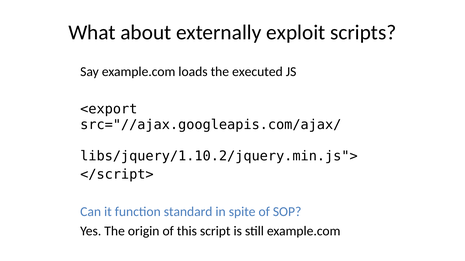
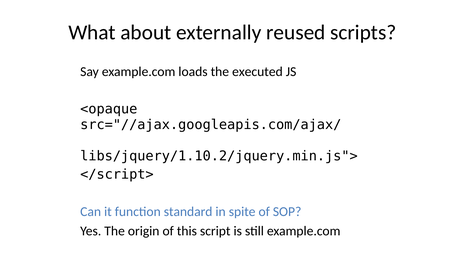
exploit: exploit -> reused
<export: <export -> <opaque
